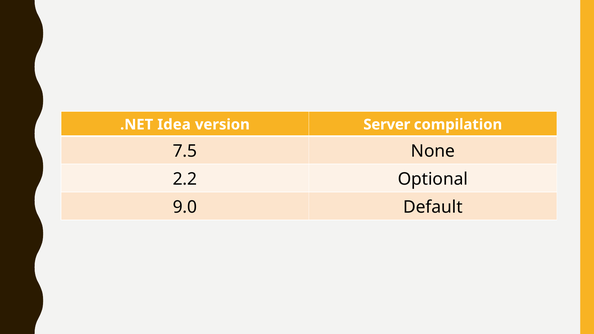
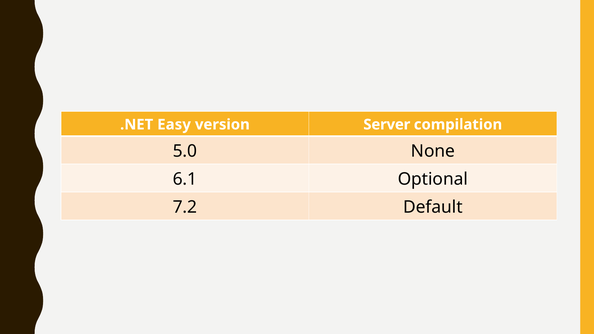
Idea: Idea -> Easy
7.5: 7.5 -> 5.0
2.2: 2.2 -> 6.1
9.0: 9.0 -> 7.2
